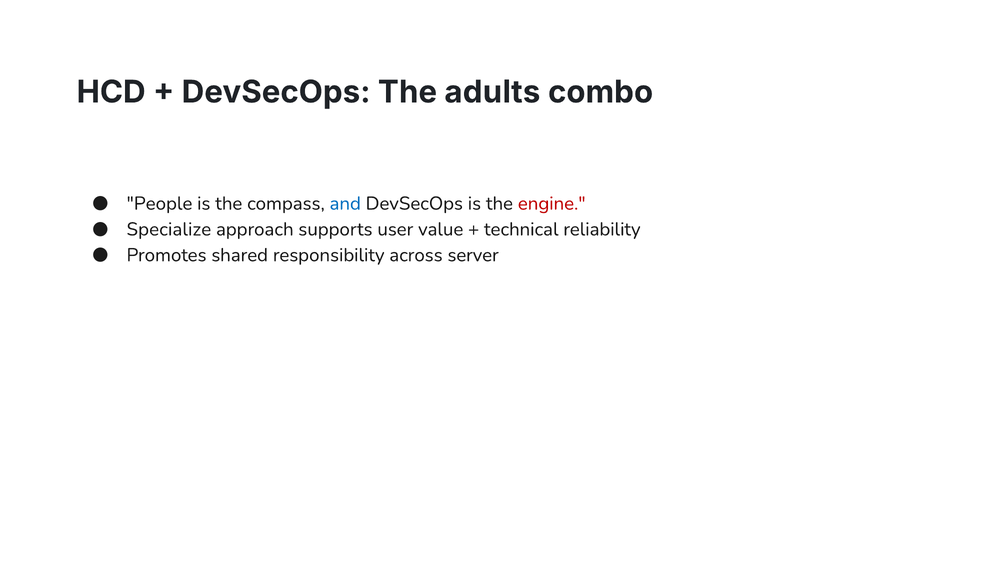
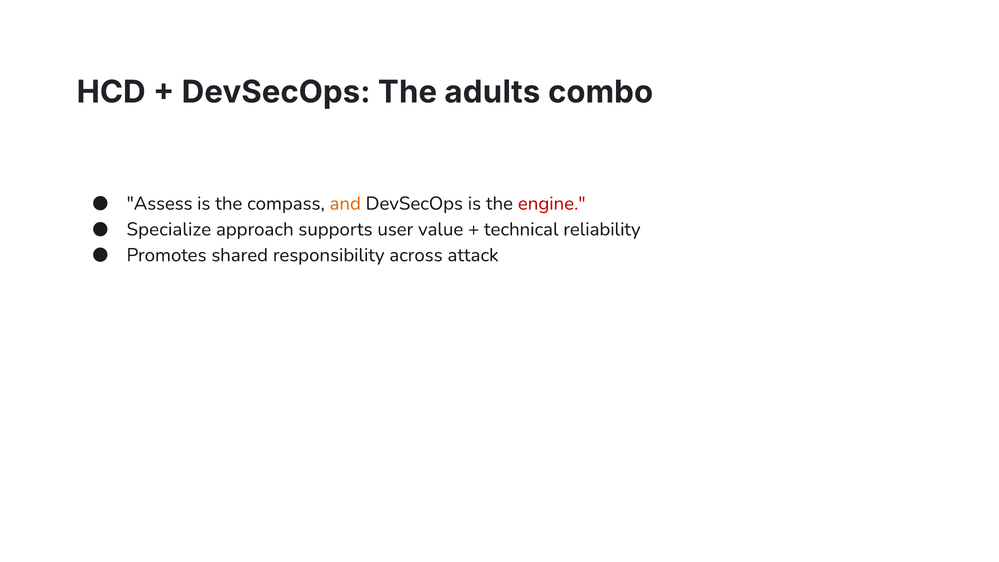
People: People -> Assess
and colour: blue -> orange
server: server -> attack
